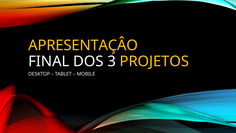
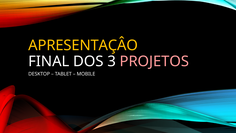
PROJETOS colour: yellow -> pink
